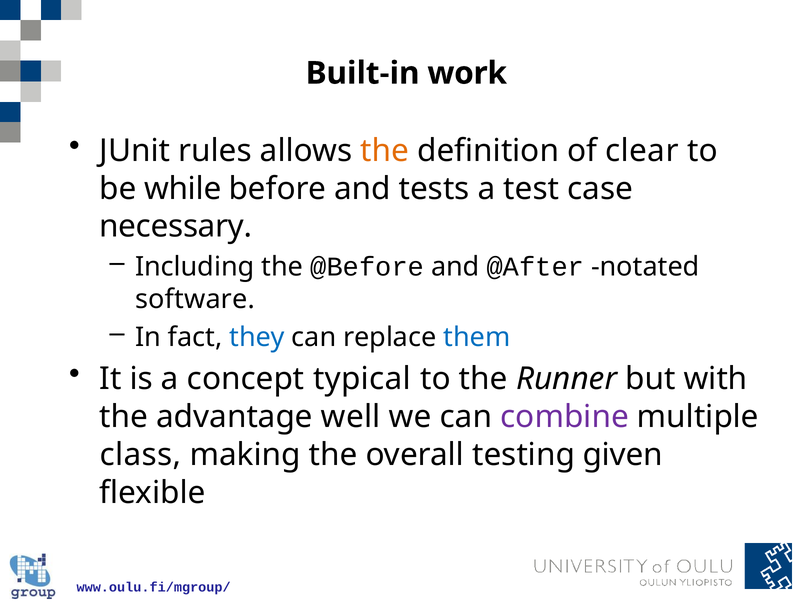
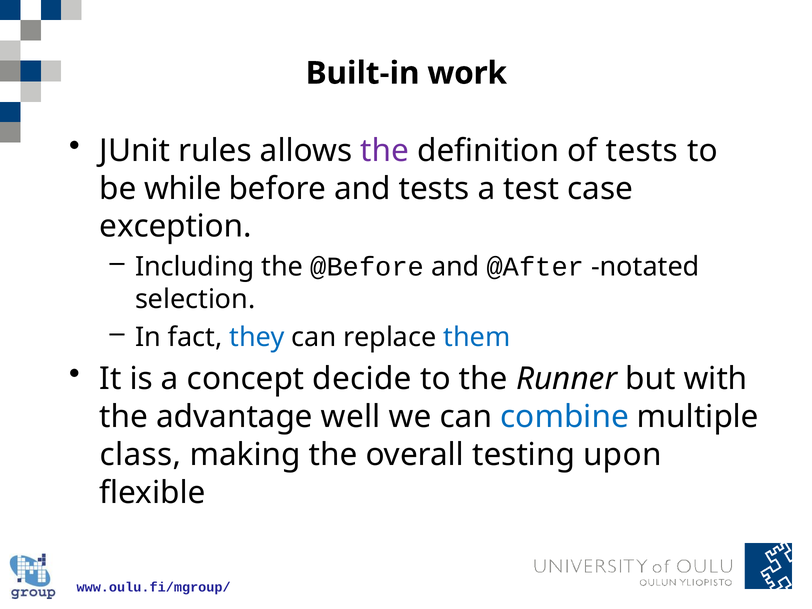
the at (385, 151) colour: orange -> purple
of clear: clear -> tests
necessary: necessary -> exception
software: software -> selection
typical: typical -> decide
combine colour: purple -> blue
given: given -> upon
